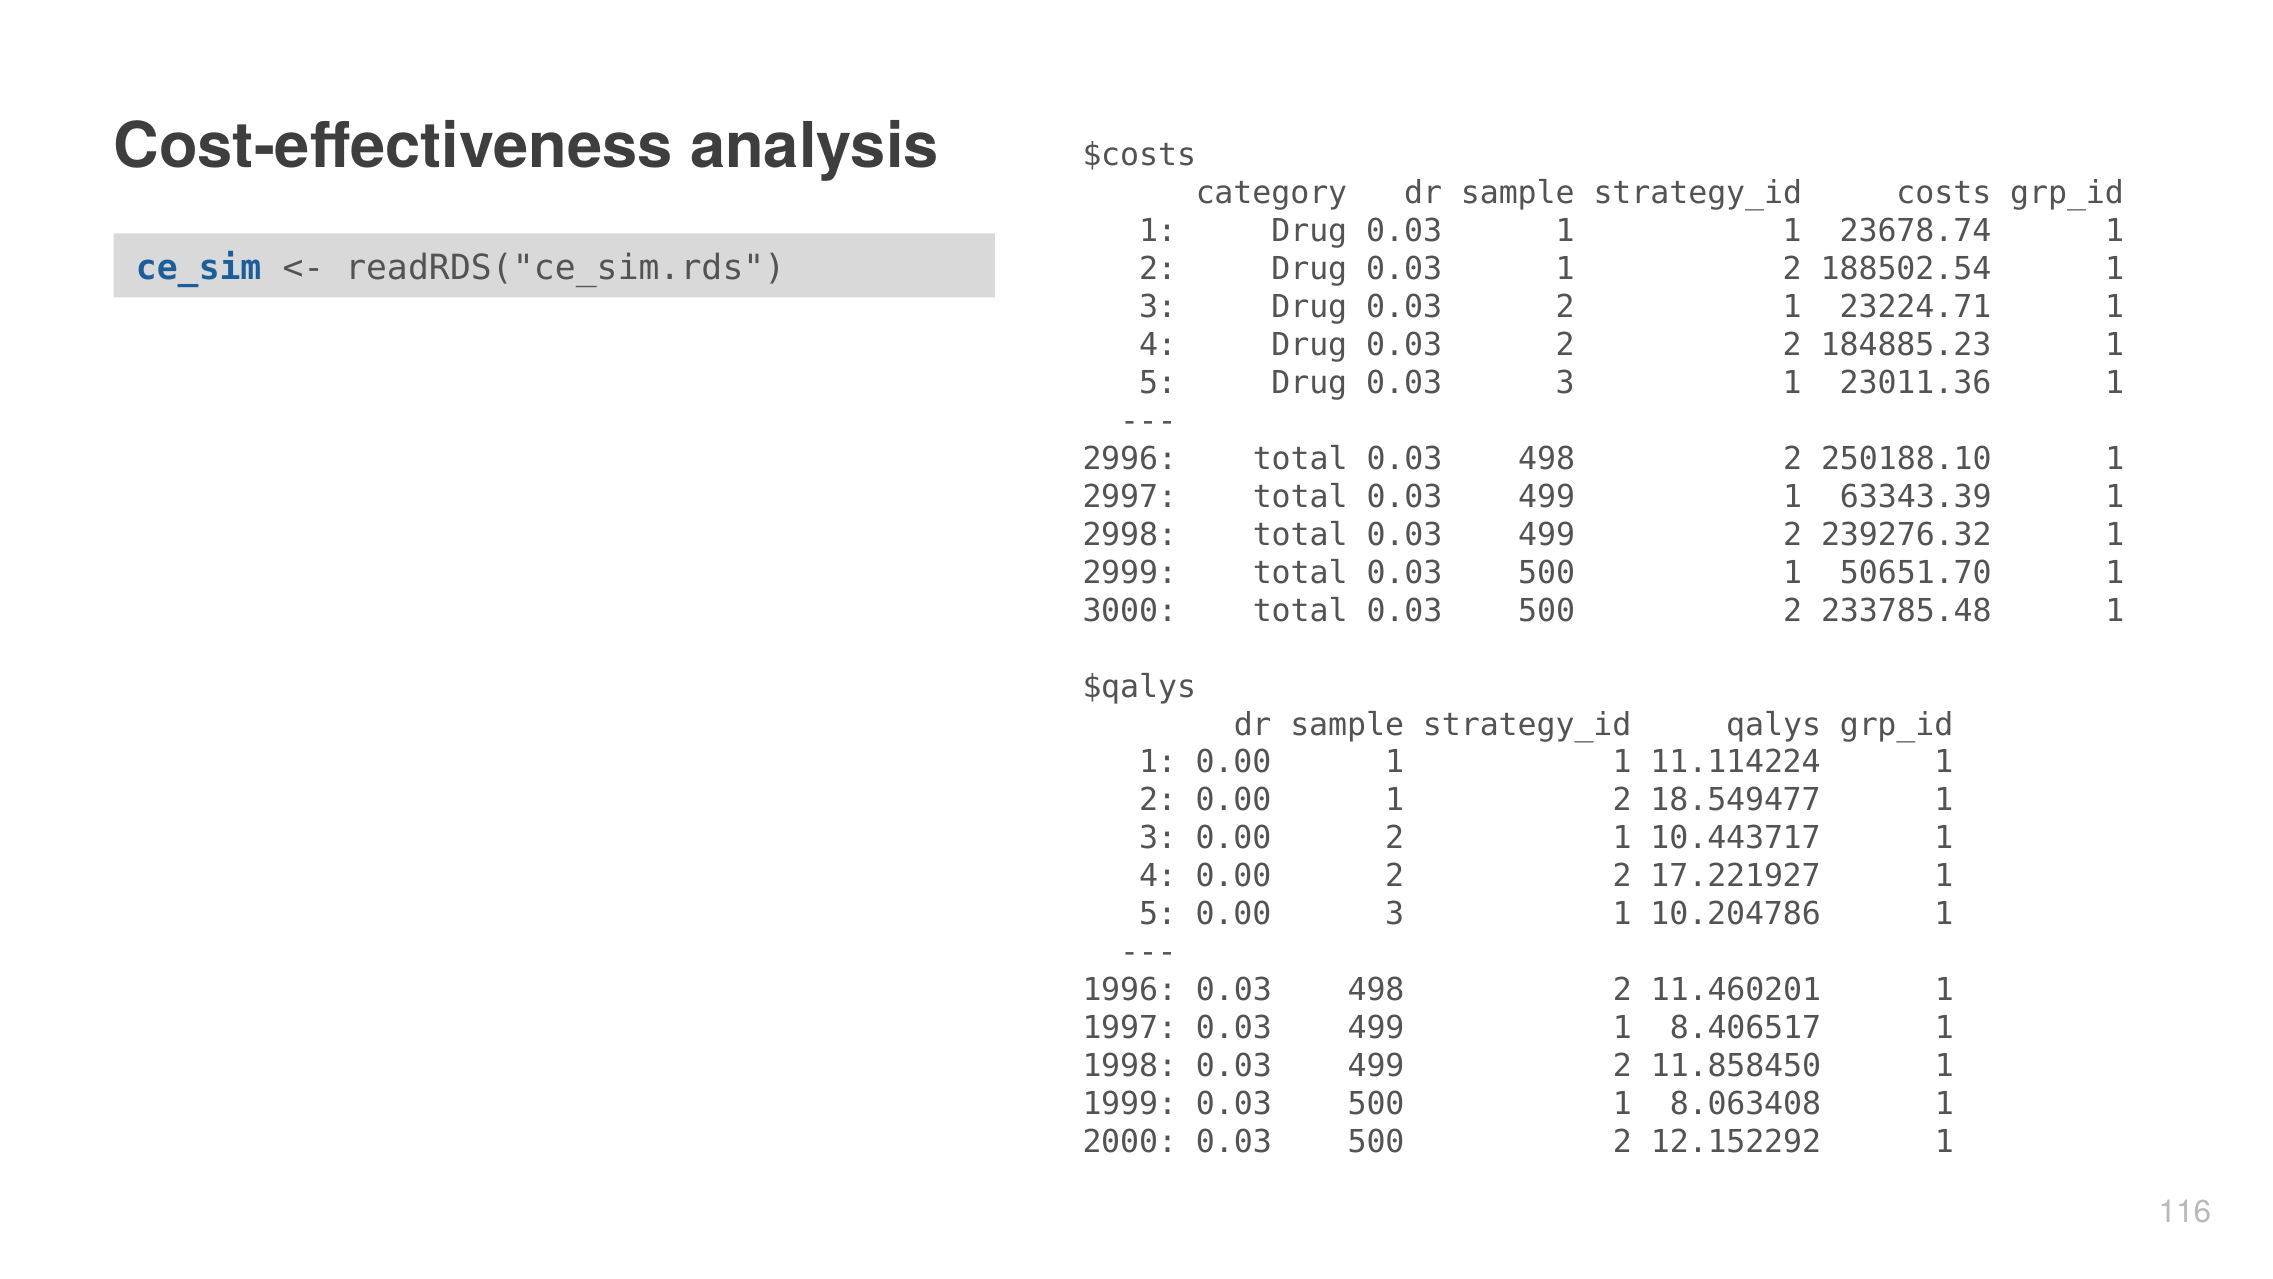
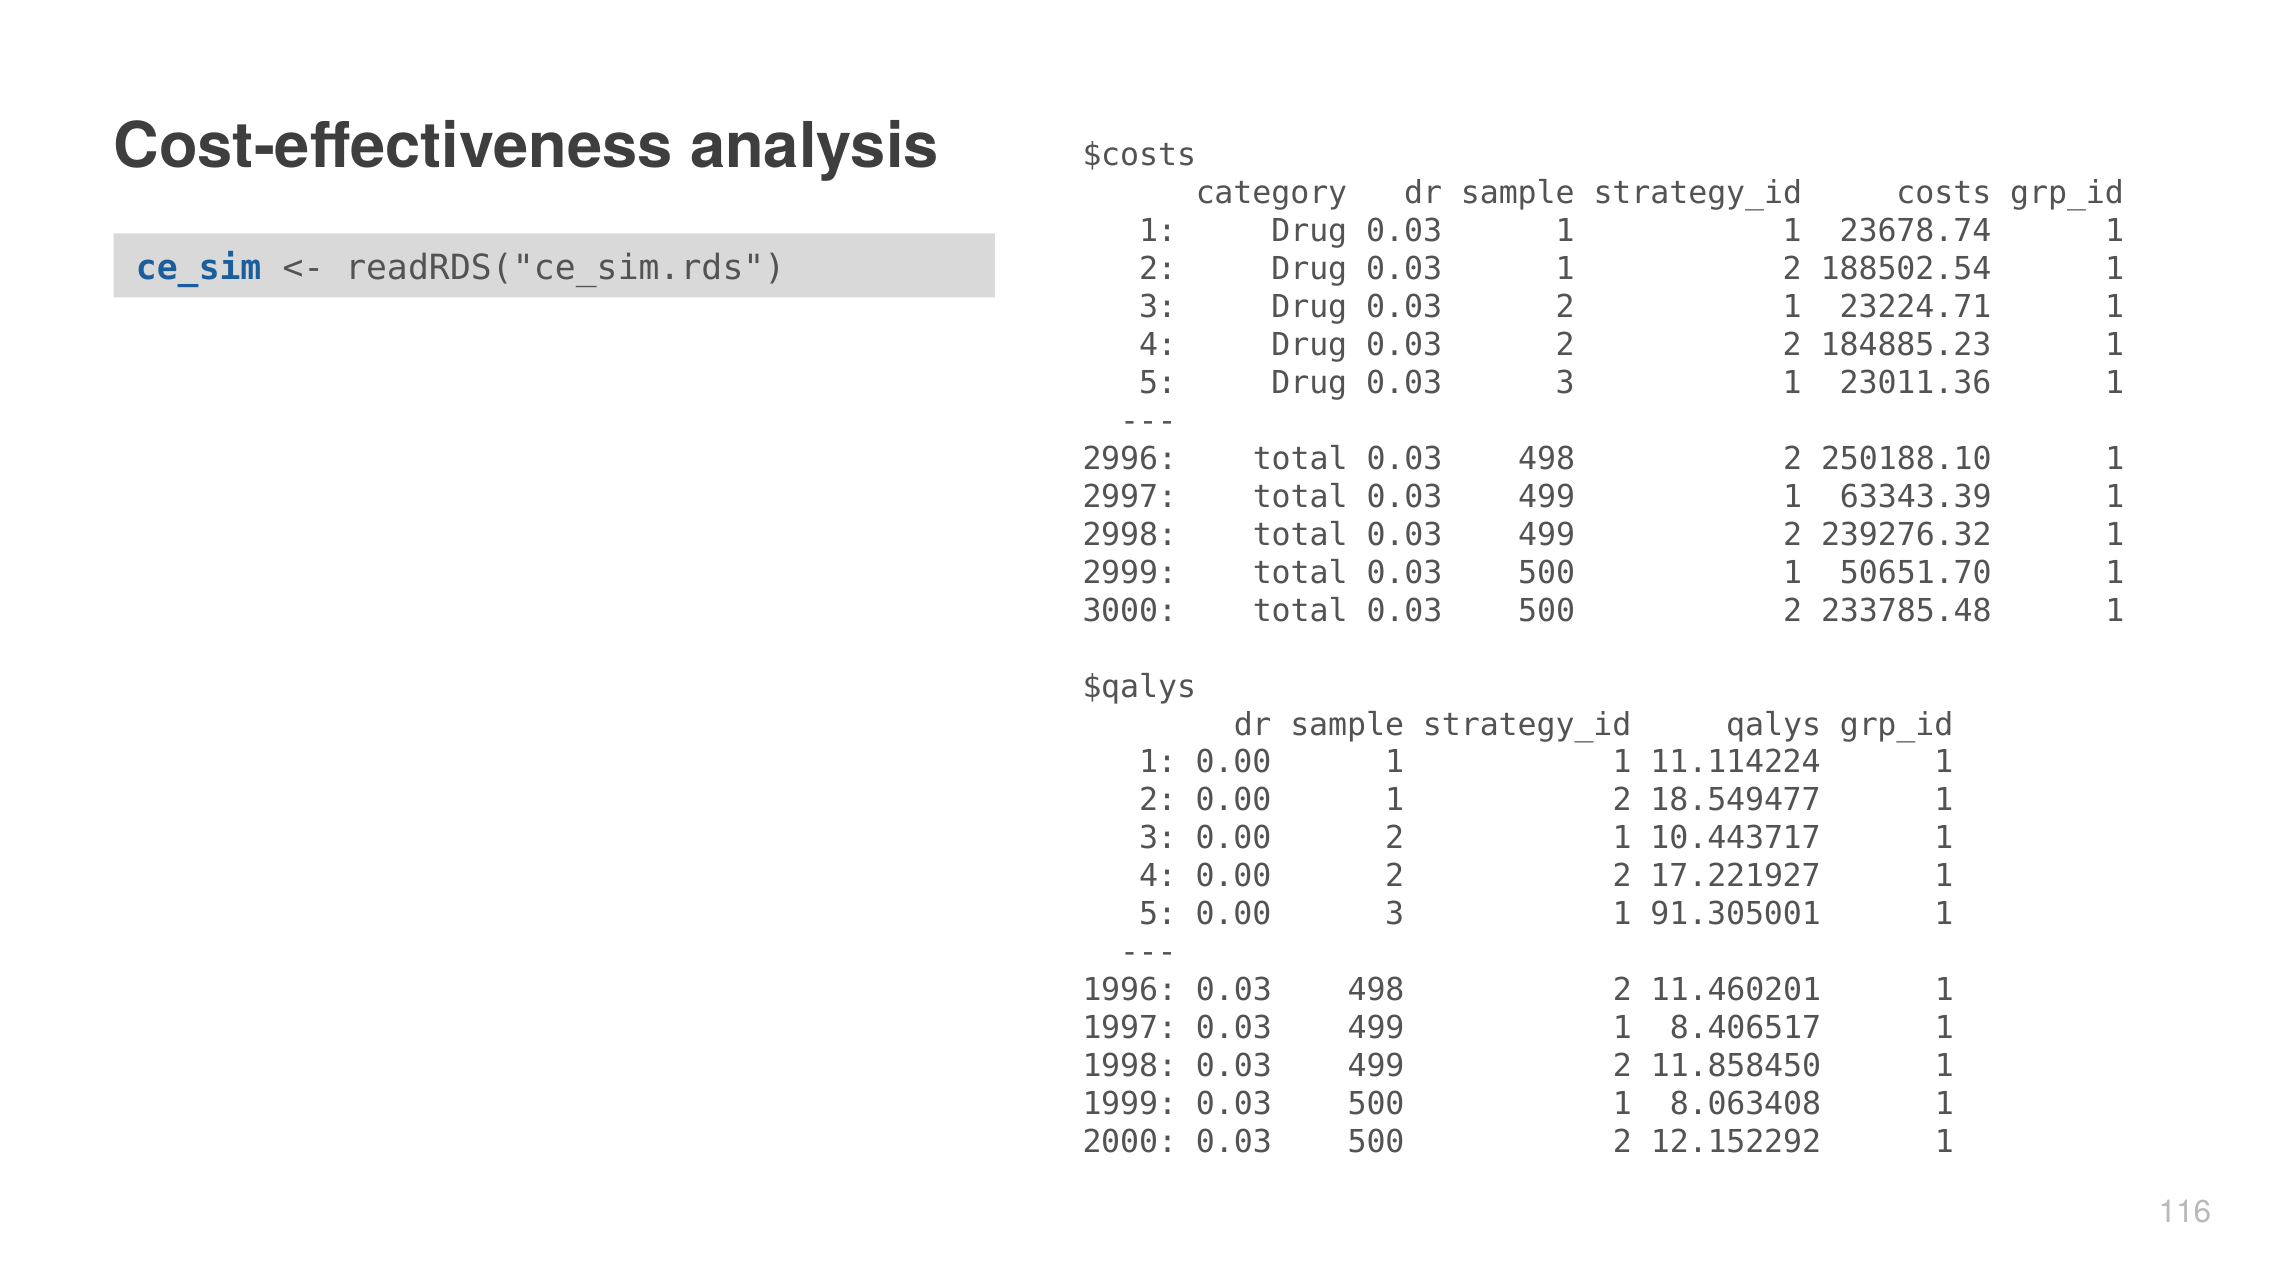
10.204786: 10.204786 -> 91.305001
